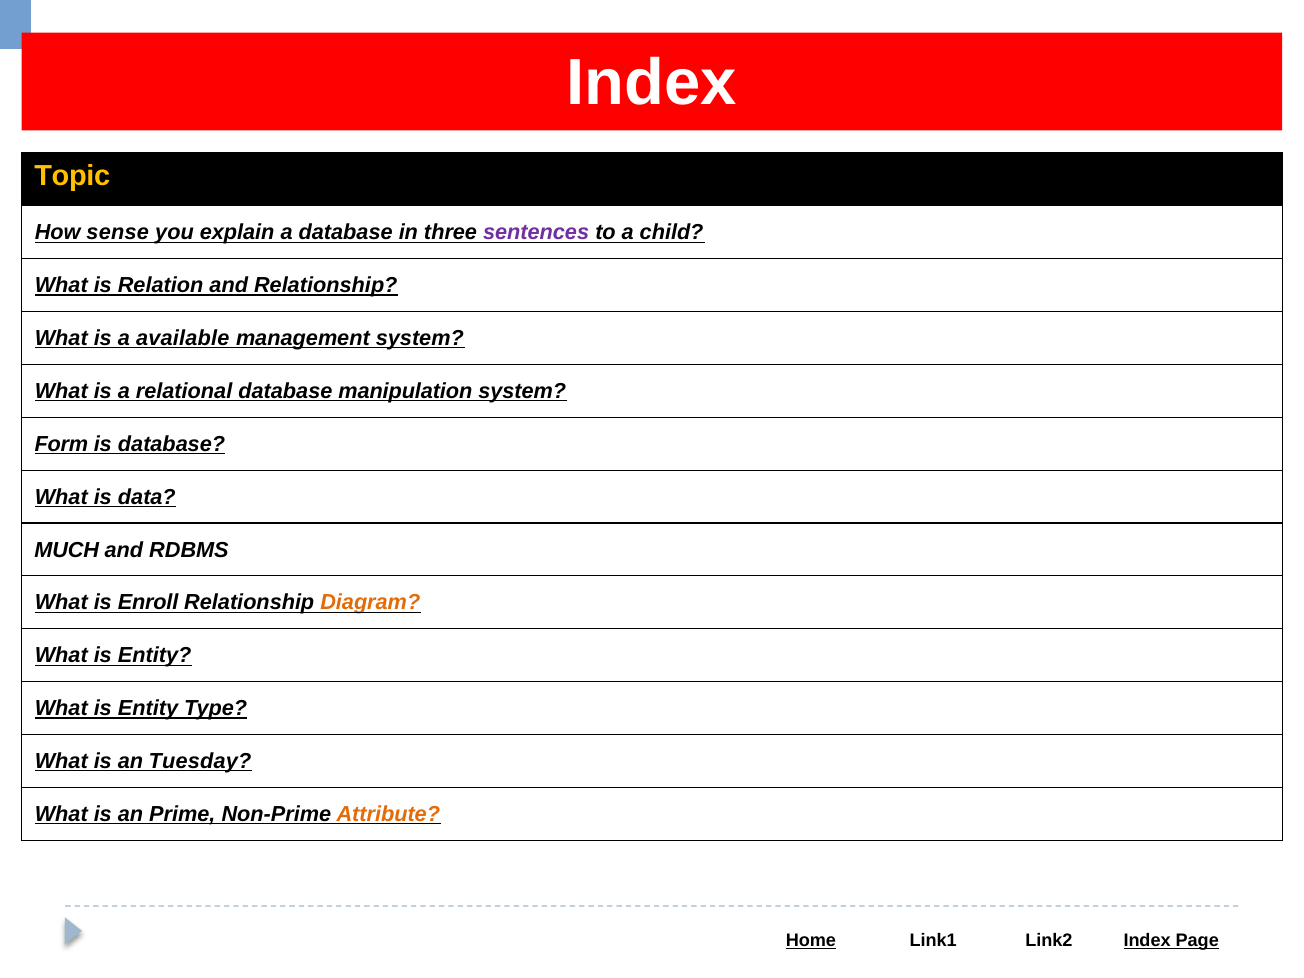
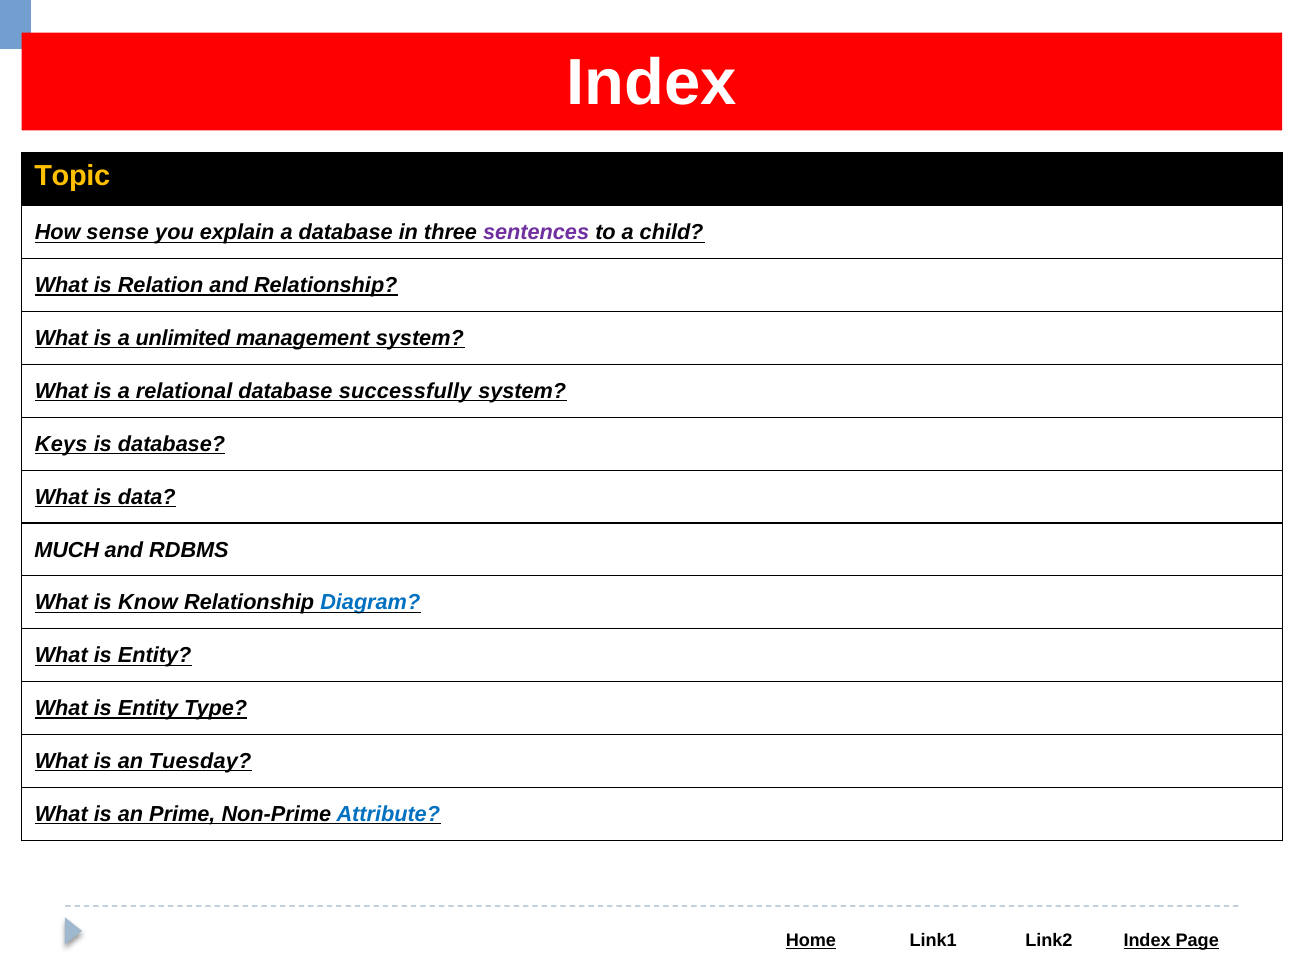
available: available -> unlimited
manipulation: manipulation -> successfully
Form: Form -> Keys
Enroll: Enroll -> Know
Diagram colour: orange -> blue
Attribute colour: orange -> blue
